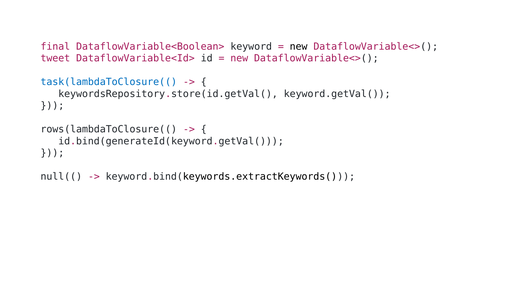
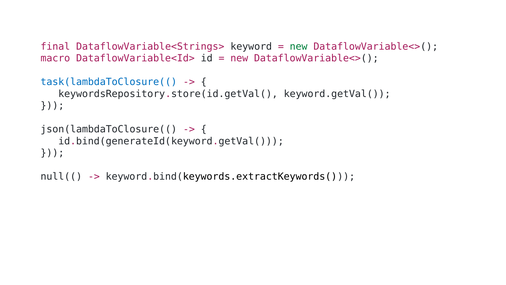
DataflowVariable<Boolean>: DataflowVariable<Boolean> -> DataflowVariable<Strings>
new at (299, 46) colour: black -> green
tweet: tweet -> macro
rows(lambdaToClosure((: rows(lambdaToClosure(( -> json(lambdaToClosure((
